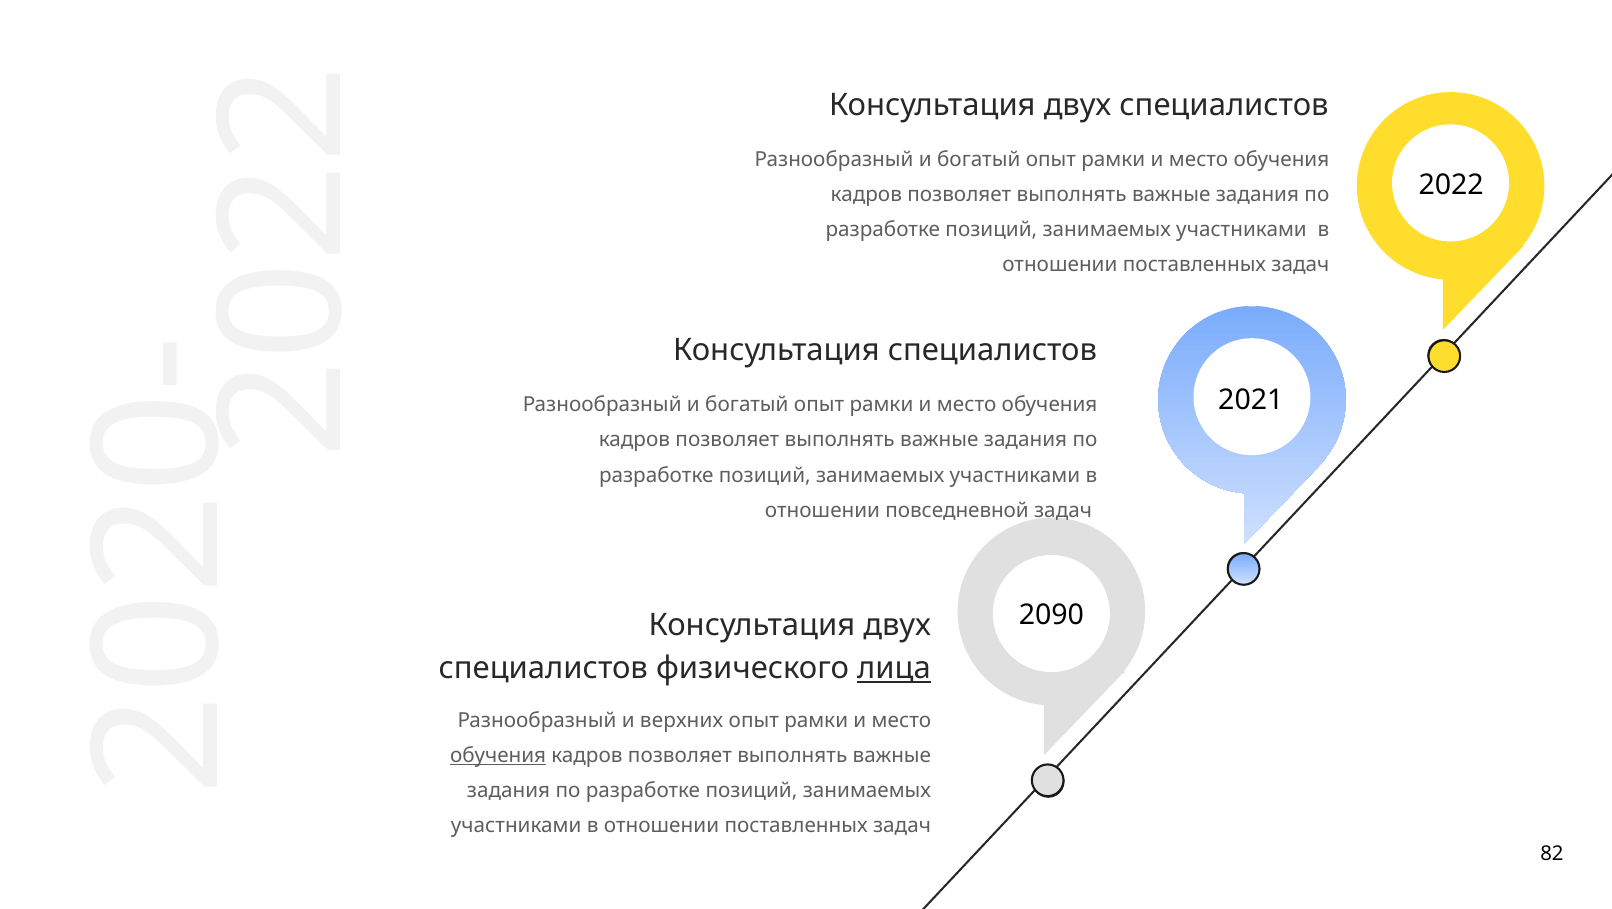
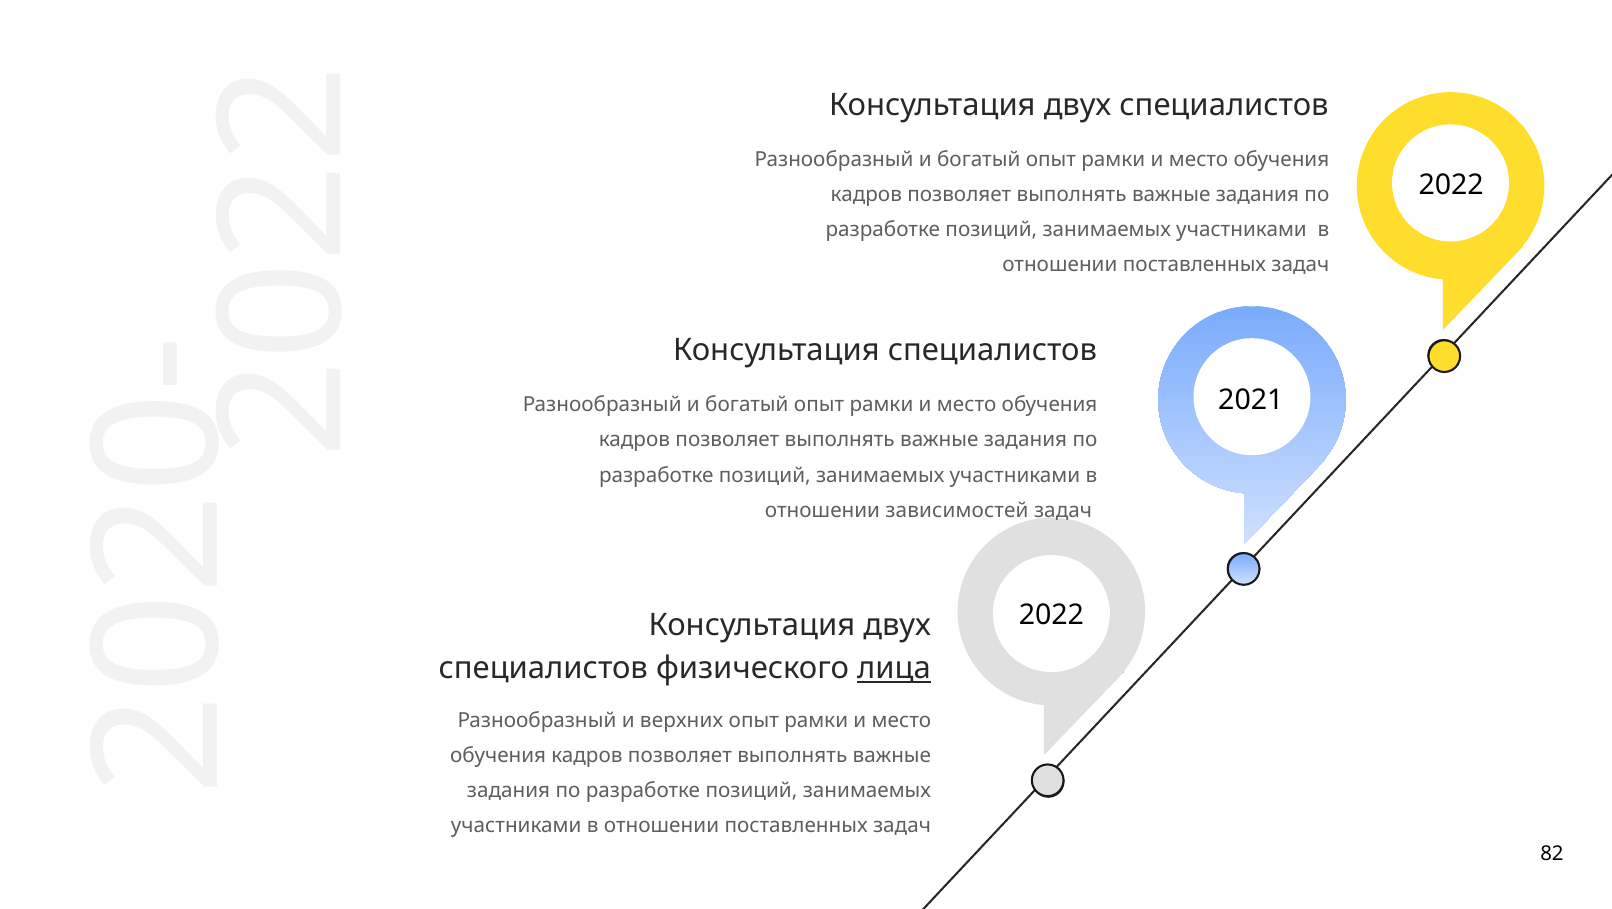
повседневной: повседневной -> зависимостей
2090 at (1051, 615): 2090 -> 2022
обучения at (498, 755) underline: present -> none
